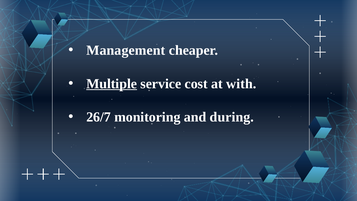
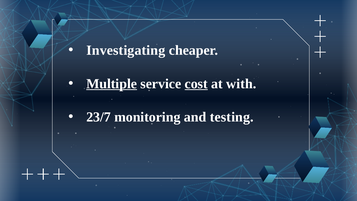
Management: Management -> Investigating
cost underline: none -> present
26/7: 26/7 -> 23/7
during: during -> testing
